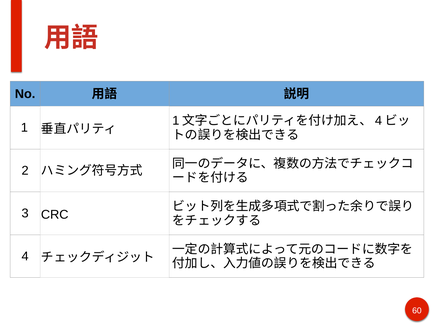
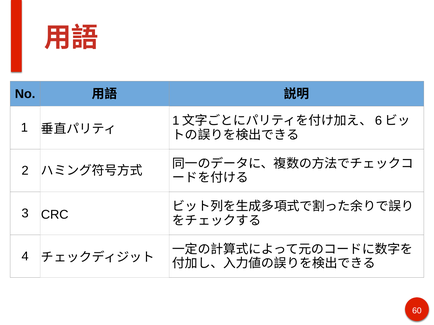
4 at (379, 121): 4 -> 6
